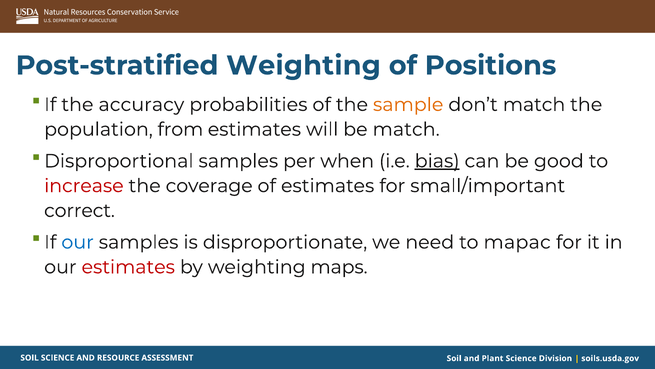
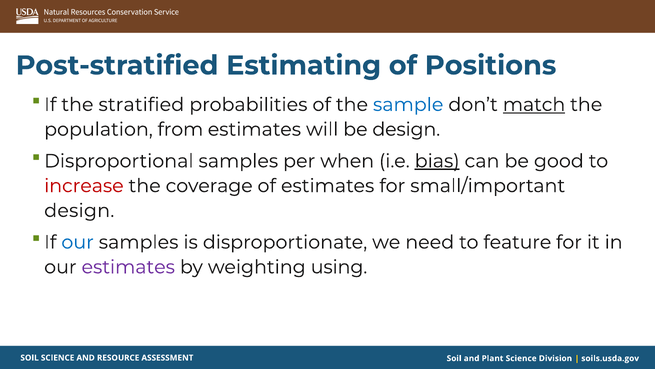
Post-stratified Weighting: Weighting -> Estimating
accuracy: accuracy -> stratified
sample colour: orange -> blue
match at (534, 104) underline: none -> present
be match: match -> design
correct at (79, 210): correct -> design
mapac: mapac -> feature
estimates at (128, 267) colour: red -> purple
maps: maps -> using
